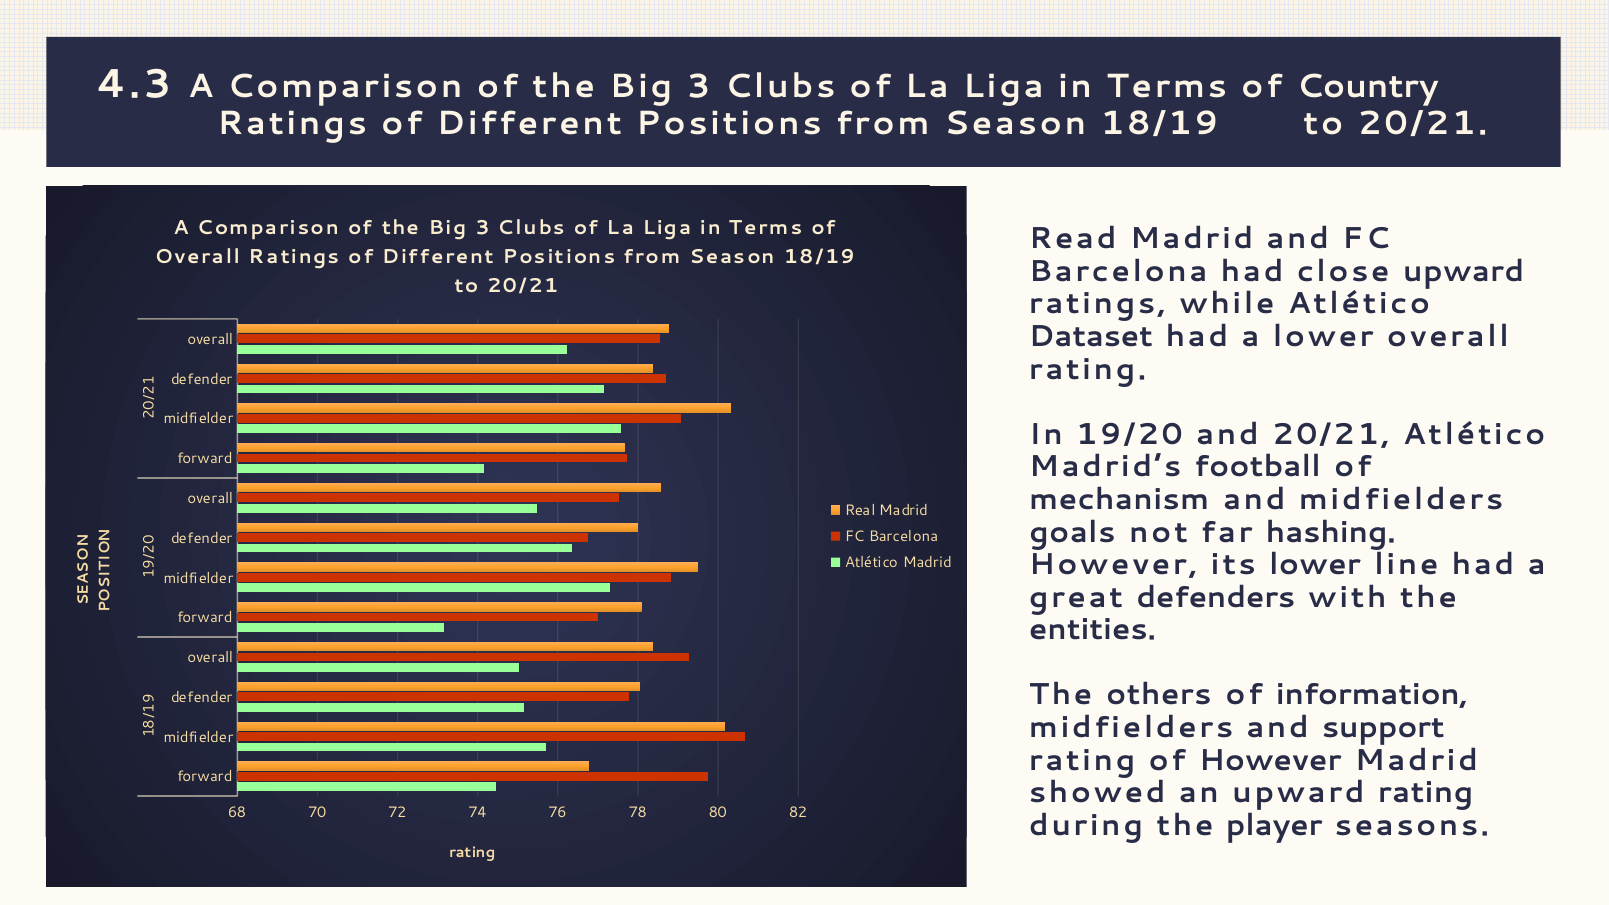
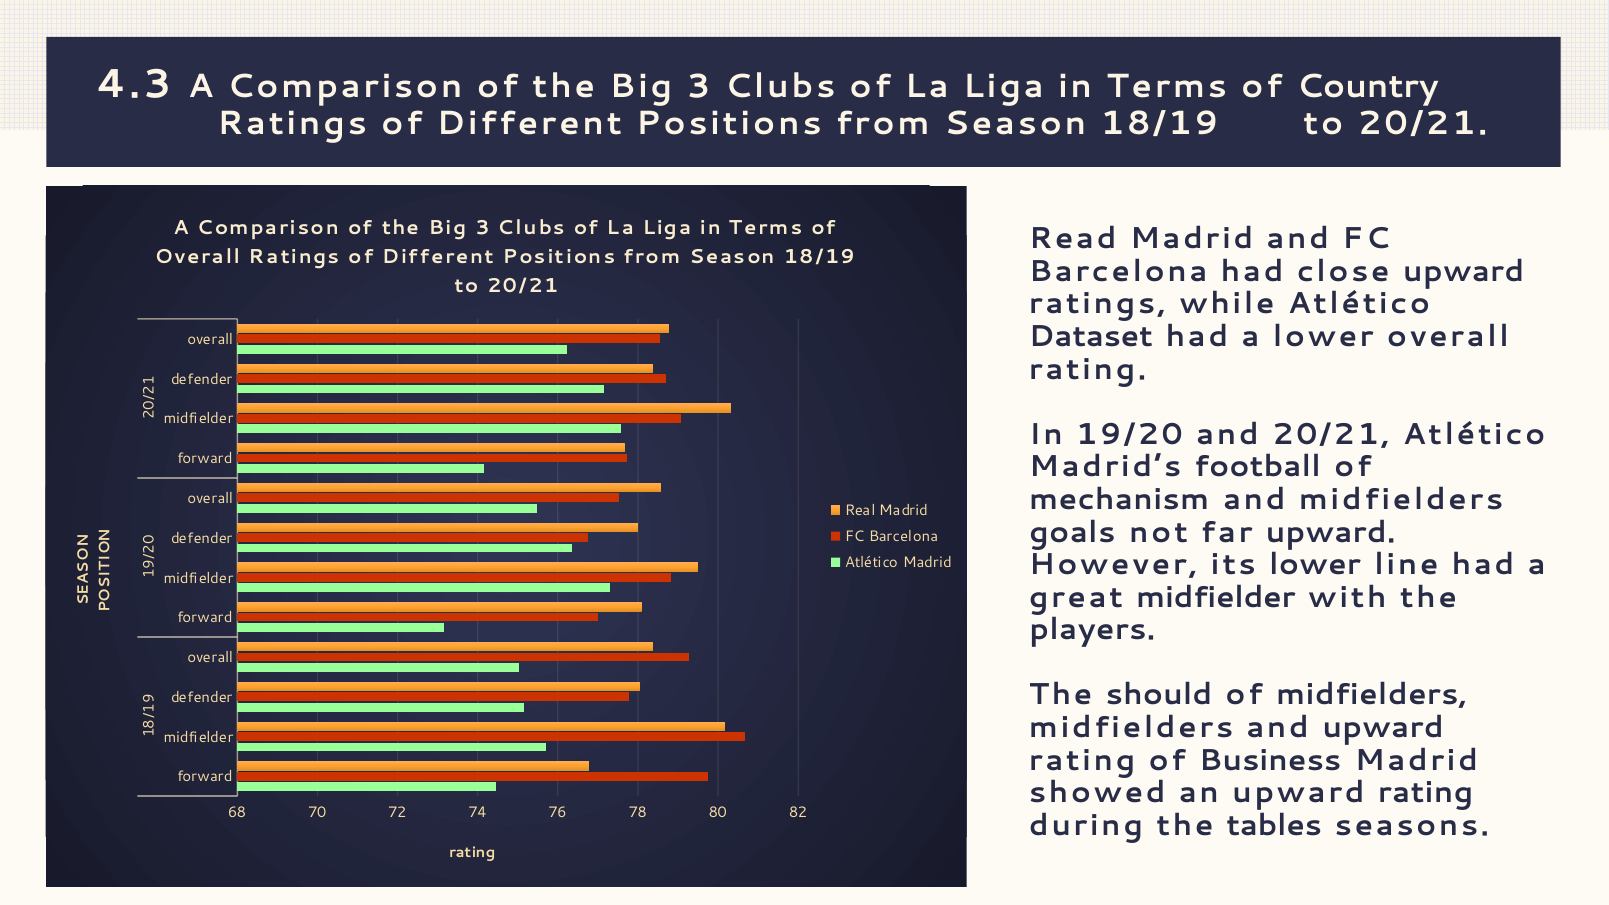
far hashing: hashing -> upward
great defenders: defenders -> midfielder
entities: entities -> players
others: others -> should
of information: information -> midfielders
and support: support -> upward
of However: However -> Business
player: player -> tables
